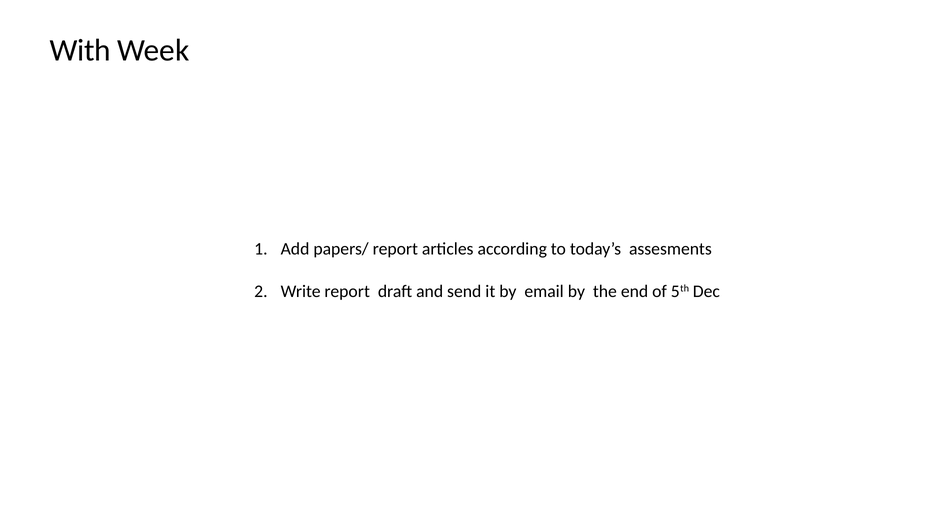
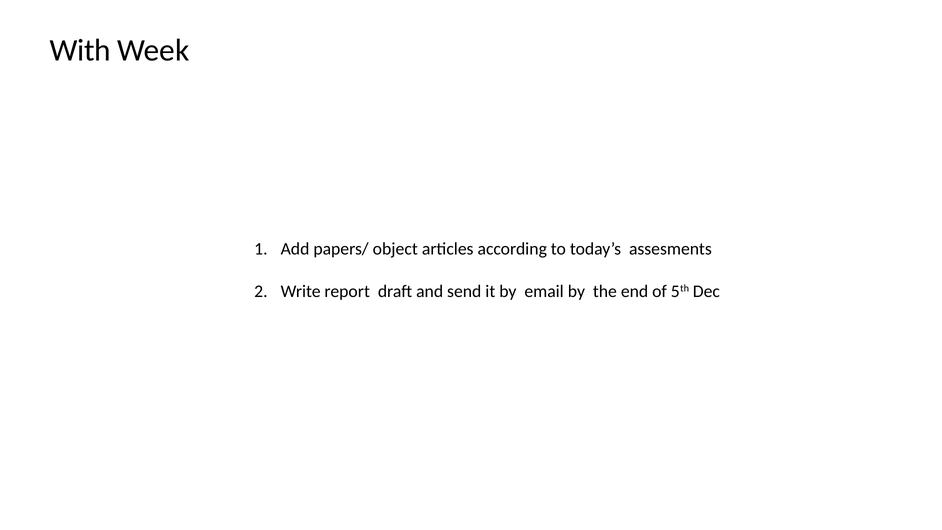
papers/ report: report -> object
